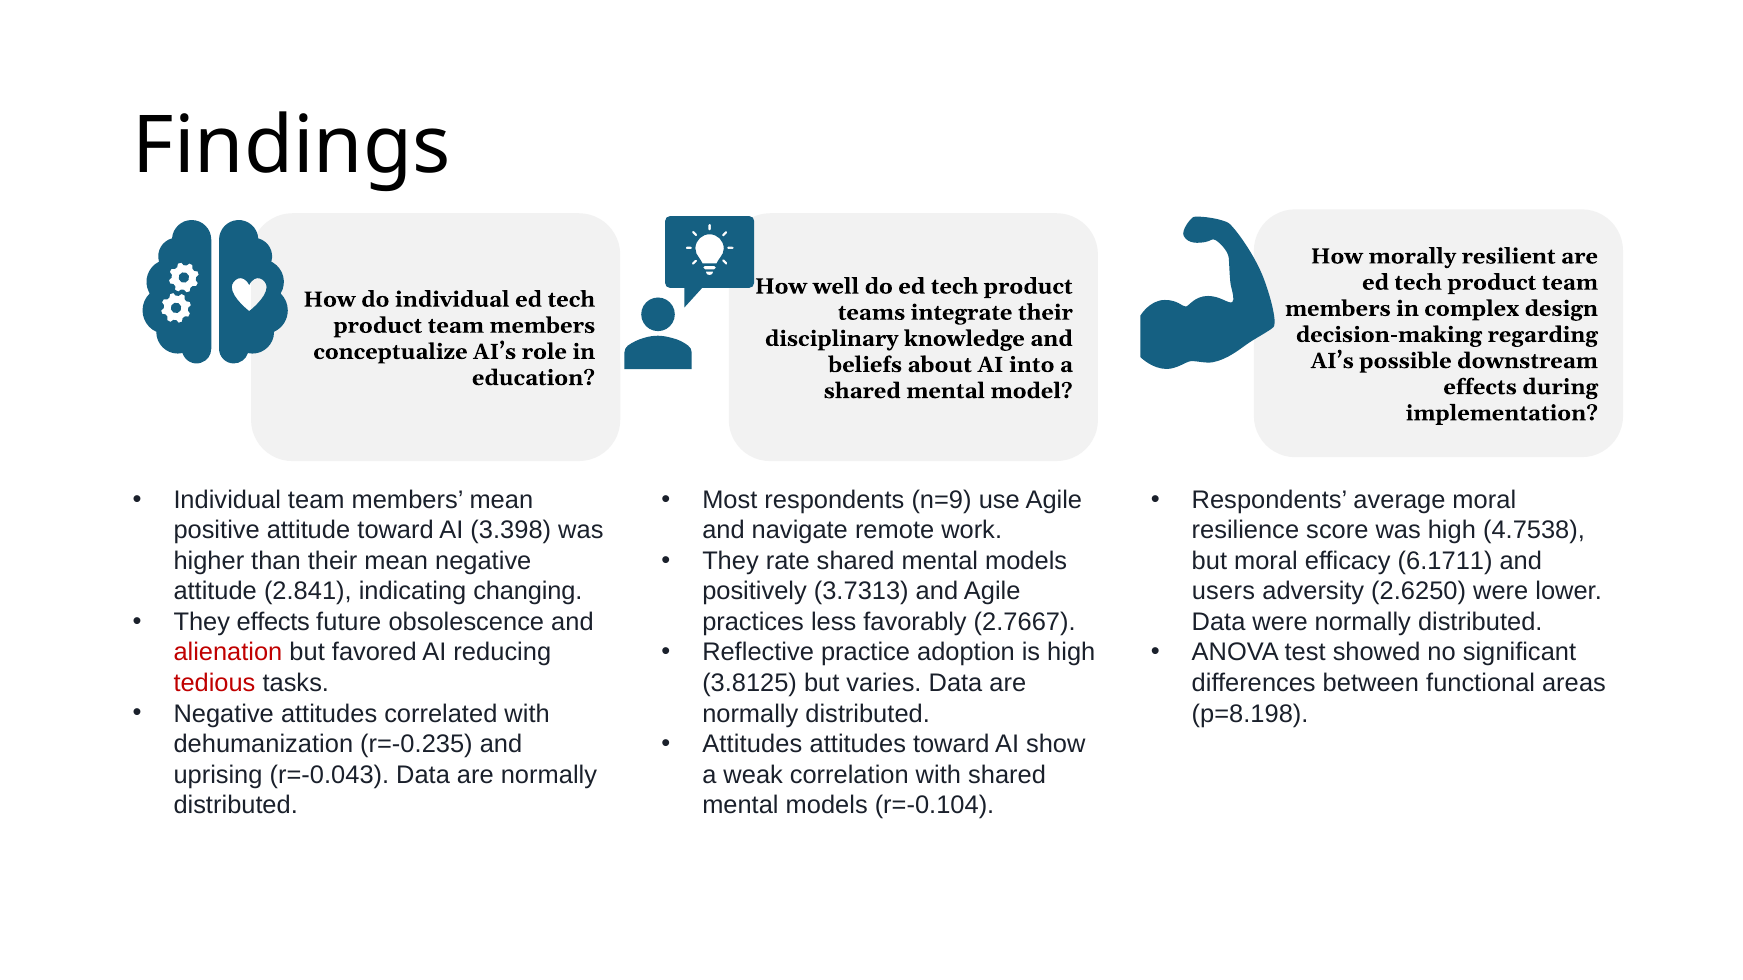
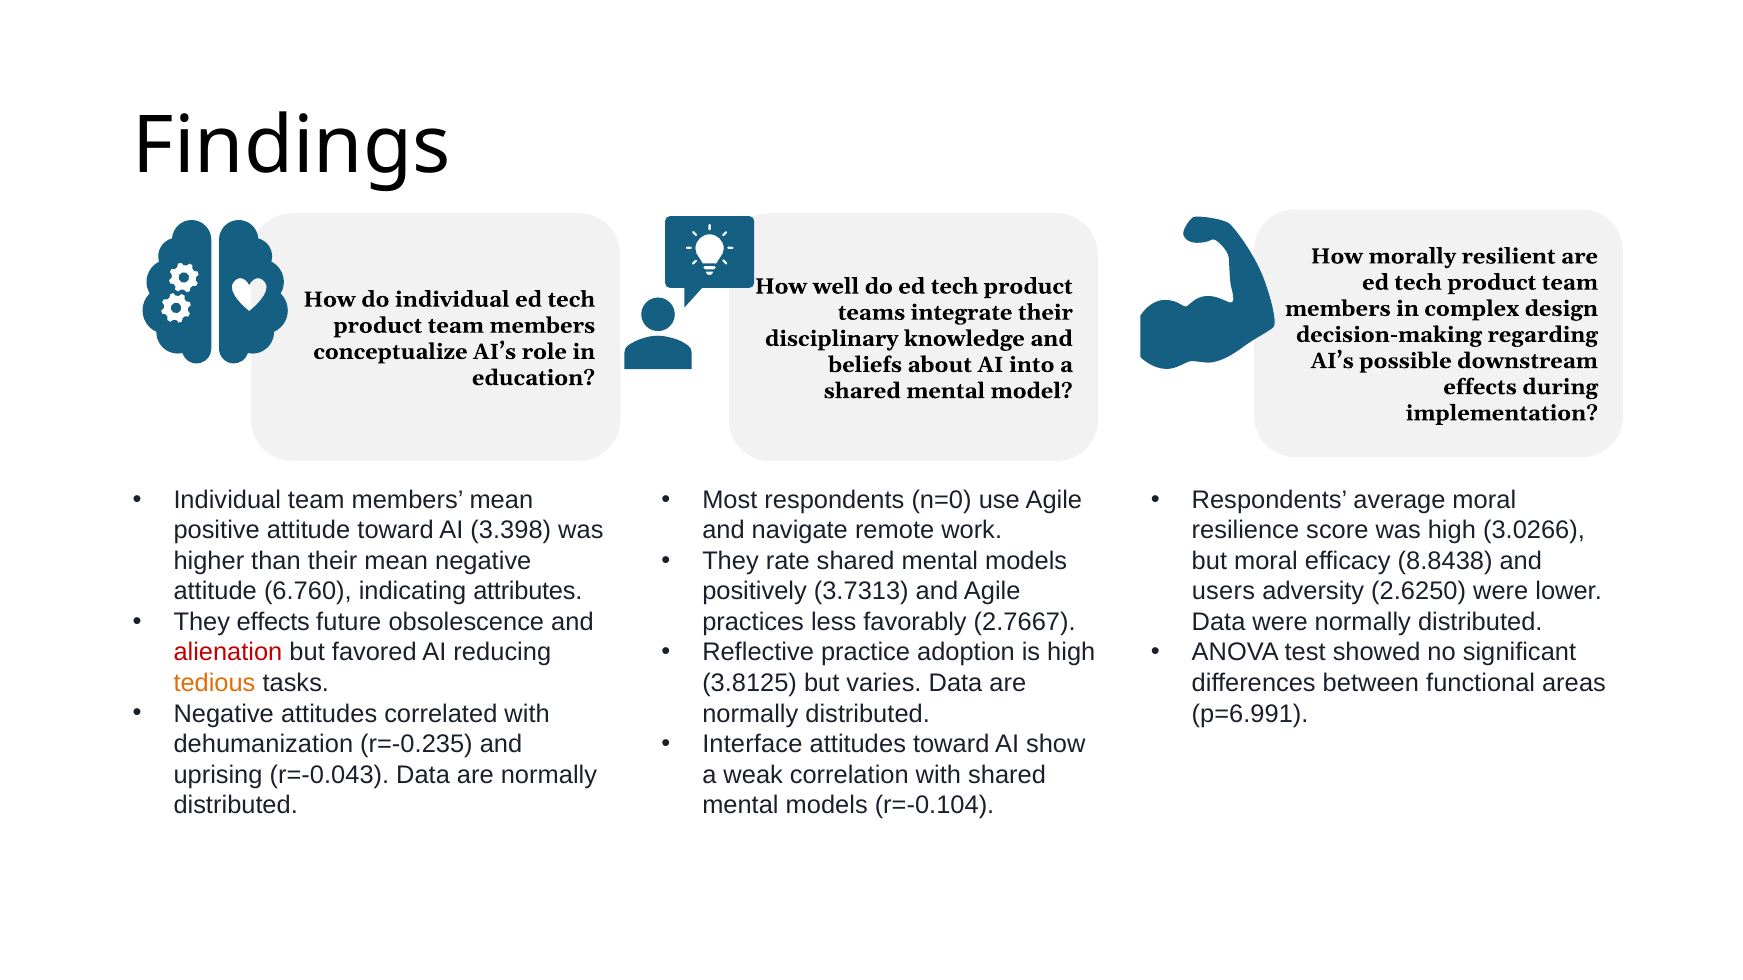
n=9: n=9 -> n=0
4.7538: 4.7538 -> 3.0266
6.1711: 6.1711 -> 8.8438
2.841: 2.841 -> 6.760
changing: changing -> attributes
tedious colour: red -> orange
p=8.198: p=8.198 -> p=6.991
Attitudes at (752, 744): Attitudes -> Interface
